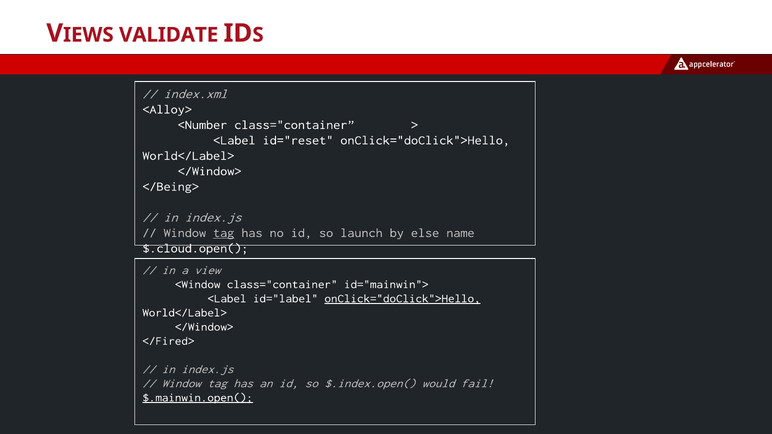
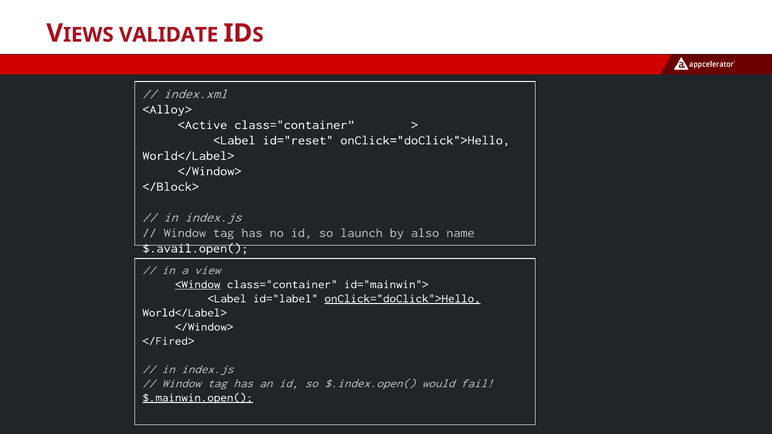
<Number: <Number -> <Active
</Being>: </Being> -> </Block>
tag at (224, 233) underline: present -> none
else: else -> also
$.cloud.open(: $.cloud.open( -> $.avail.open(
<Window underline: none -> present
